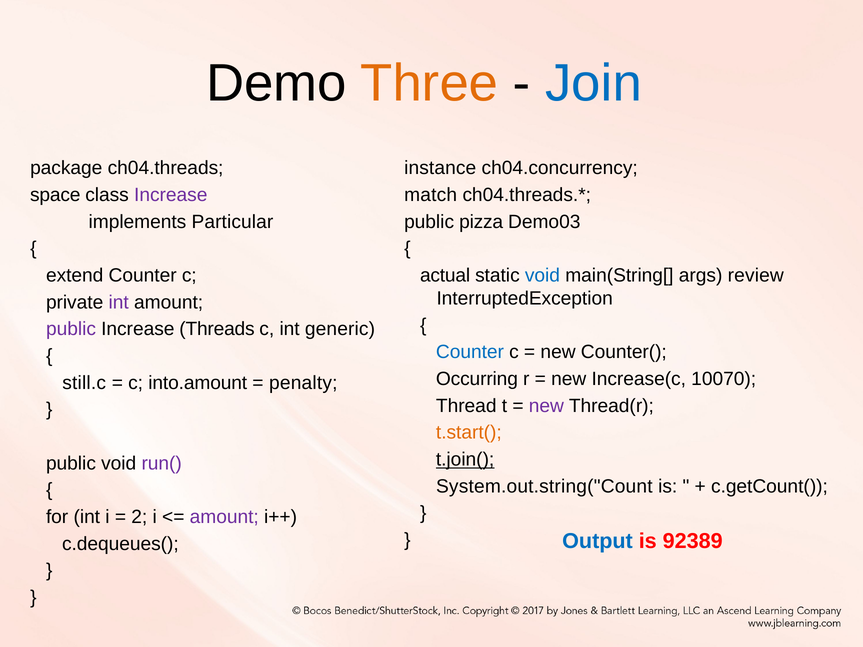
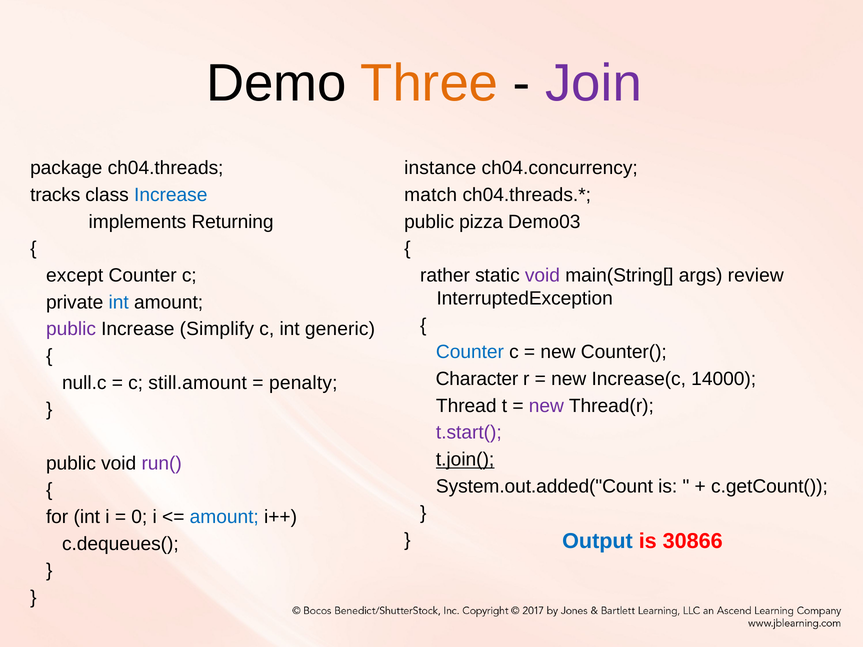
Join colour: blue -> purple
space: space -> tracks
Increase at (171, 195) colour: purple -> blue
Particular: Particular -> Returning
extend: extend -> except
actual: actual -> rather
void at (542, 276) colour: blue -> purple
int at (119, 302) colour: purple -> blue
Threads: Threads -> Simplify
Occurring: Occurring -> Character
10070: 10070 -> 14000
still.c: still.c -> null.c
into.amount: into.amount -> still.amount
t.start( colour: orange -> purple
System.out.string("Count: System.out.string("Count -> System.out.added("Count
2: 2 -> 0
amount at (224, 517) colour: purple -> blue
92389: 92389 -> 30866
